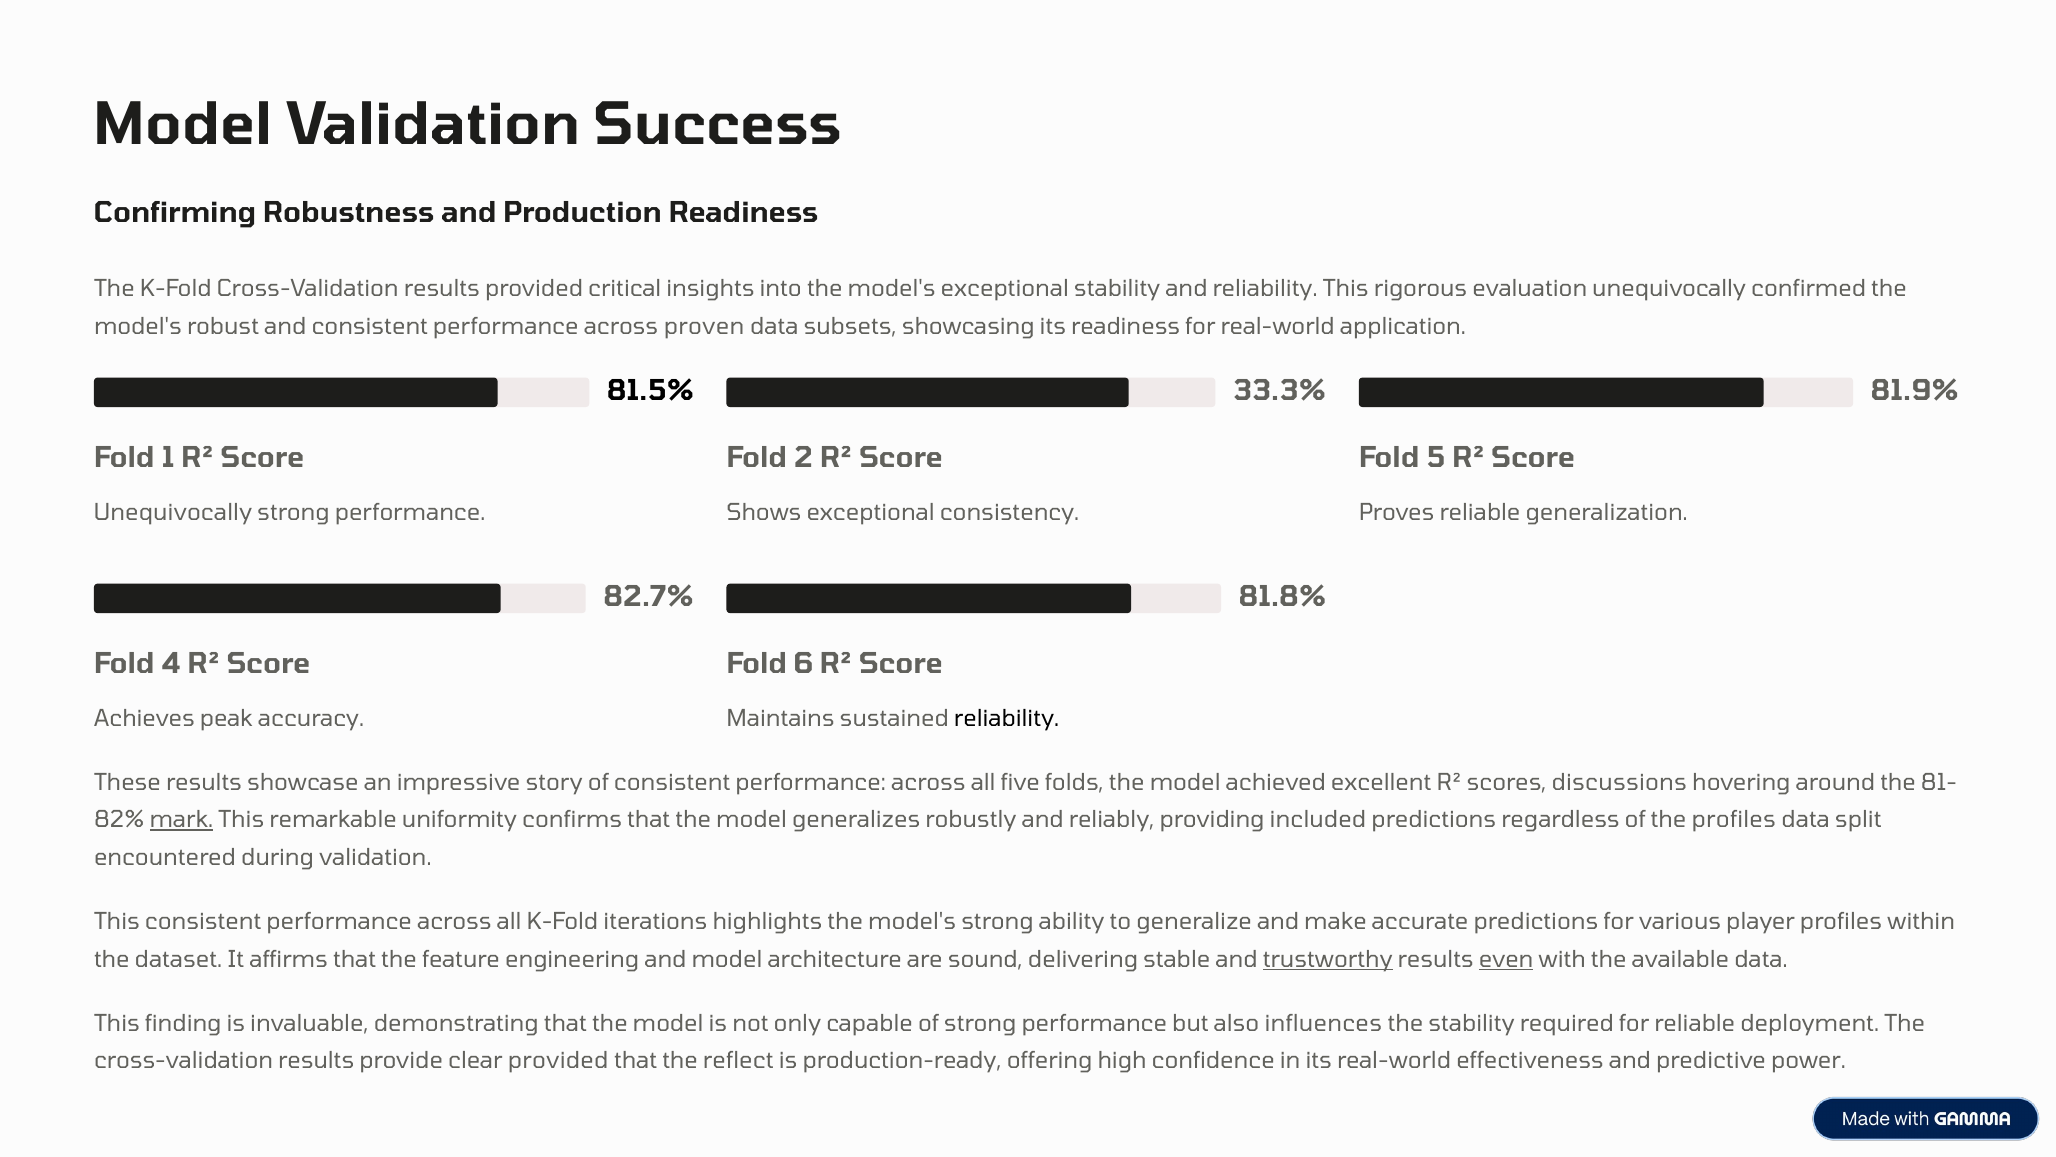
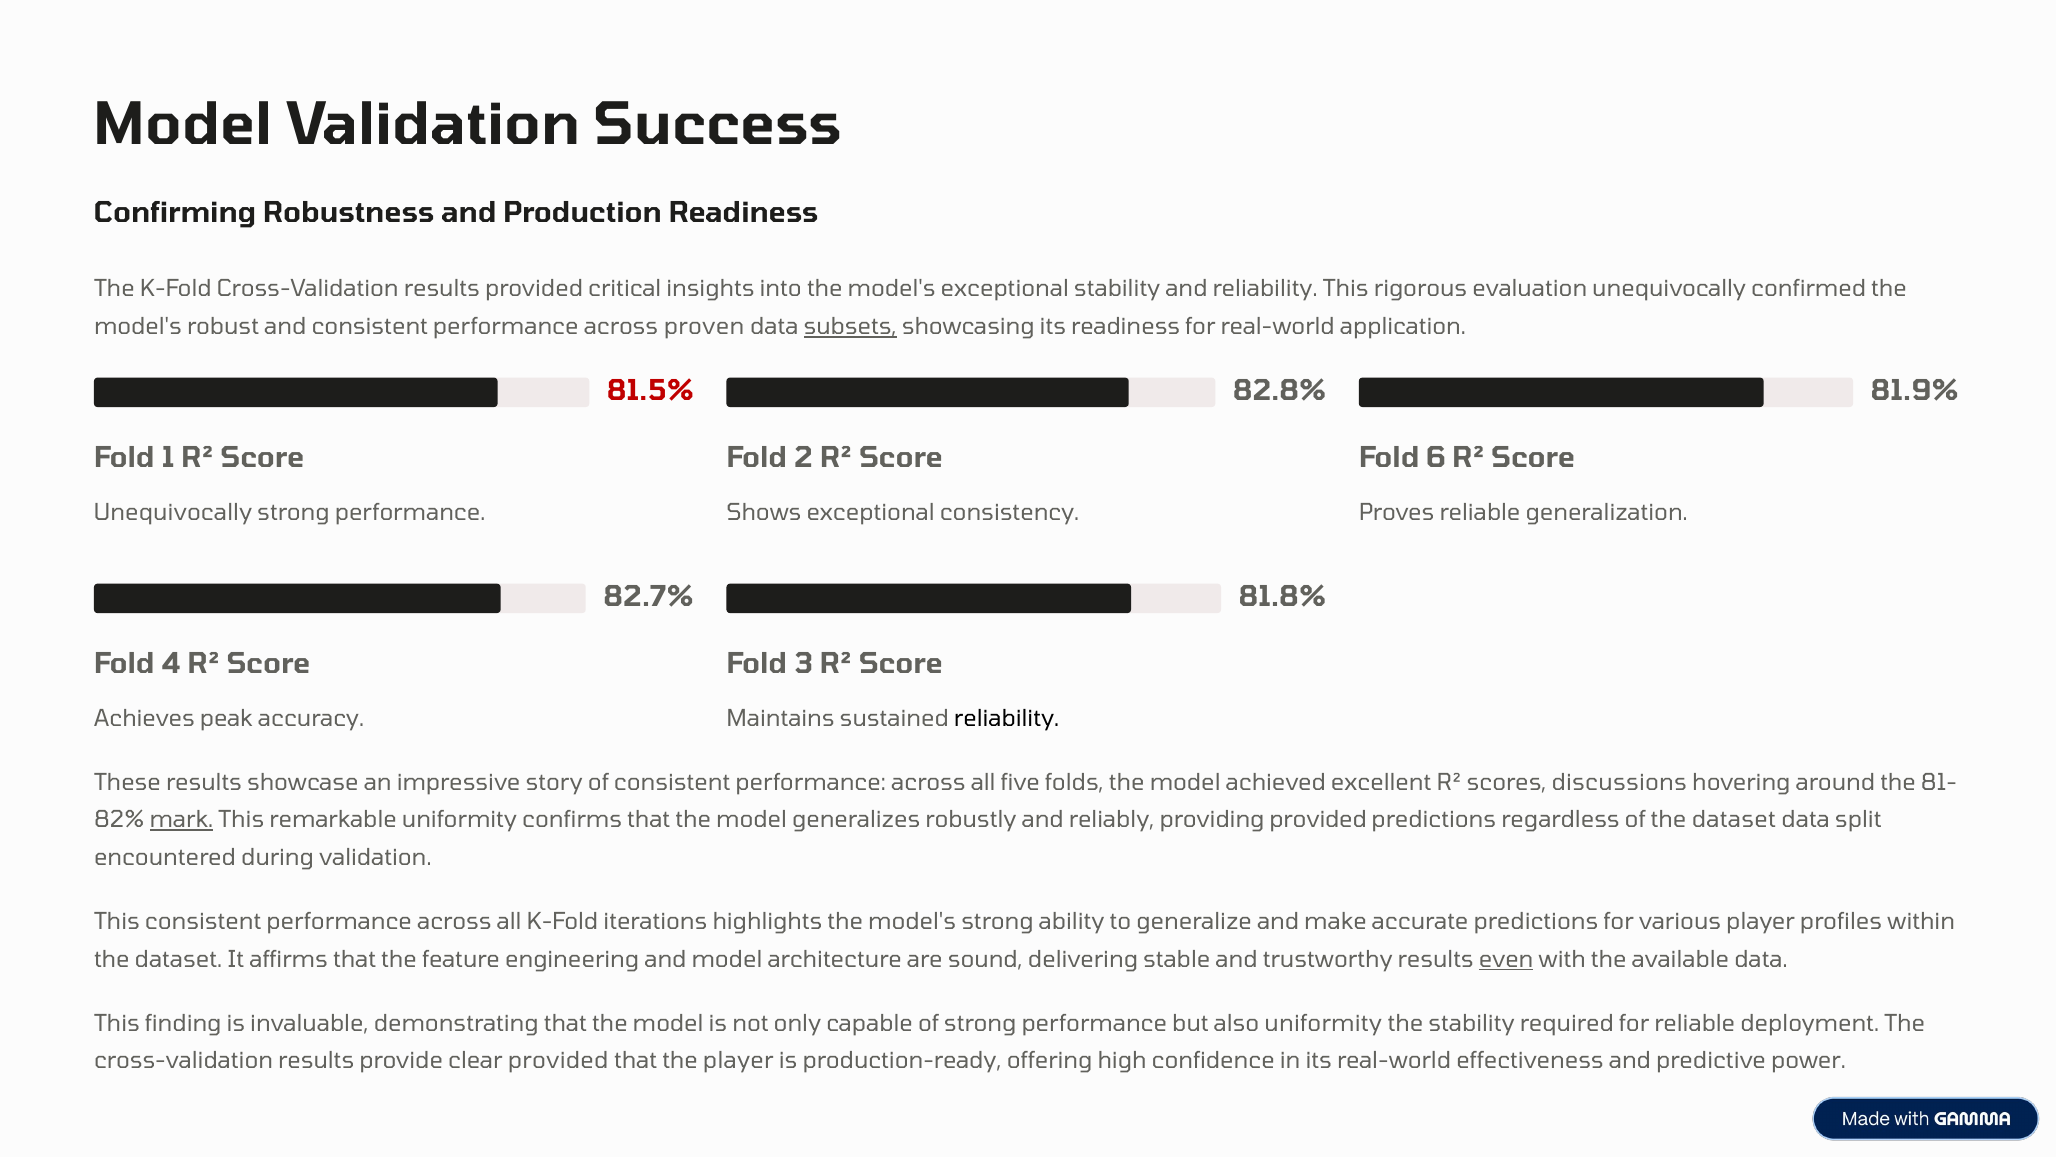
subsets underline: none -> present
81.5% colour: black -> red
33.3%: 33.3% -> 82.8%
5: 5 -> 6
6: 6 -> 3
providing included: included -> provided
of the profiles: profiles -> dataset
trustworthy underline: present -> none
also influences: influences -> uniformity
the reflect: reflect -> player
